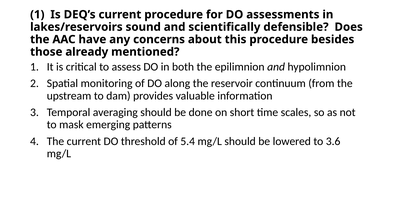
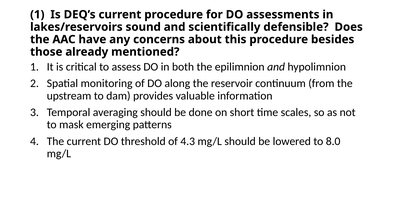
5.4: 5.4 -> 4.3
3.6: 3.6 -> 8.0
